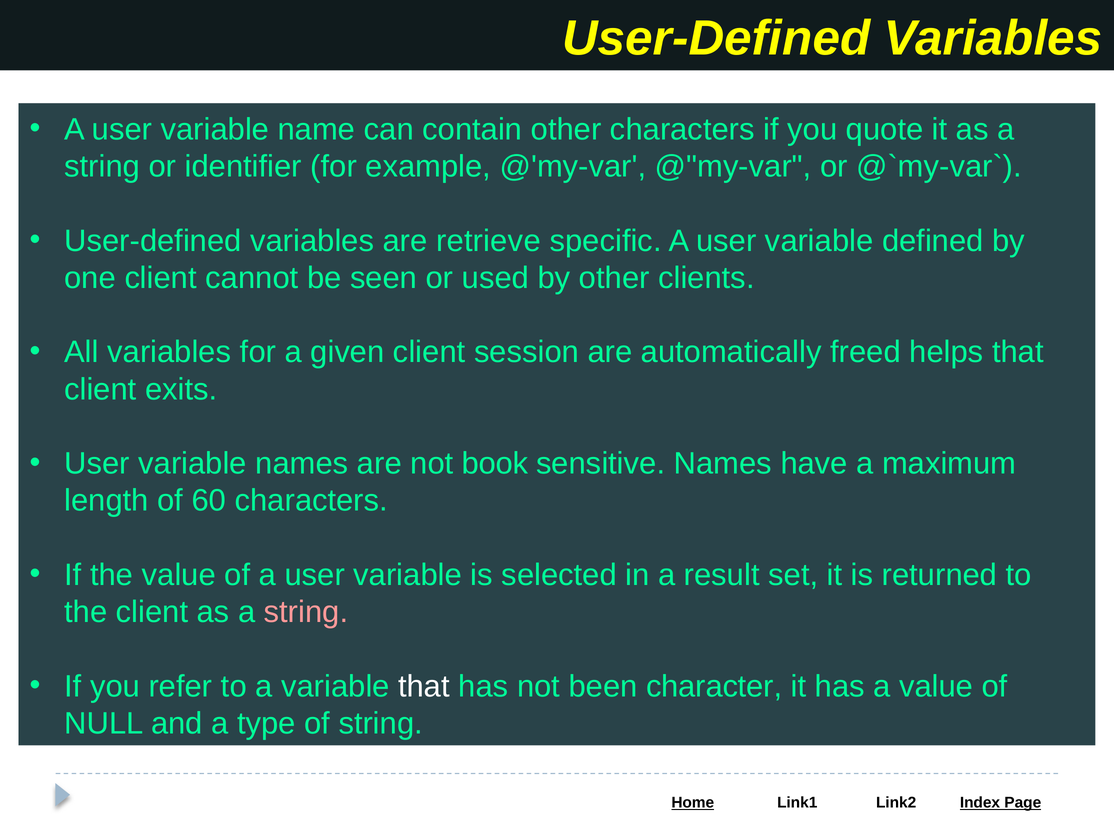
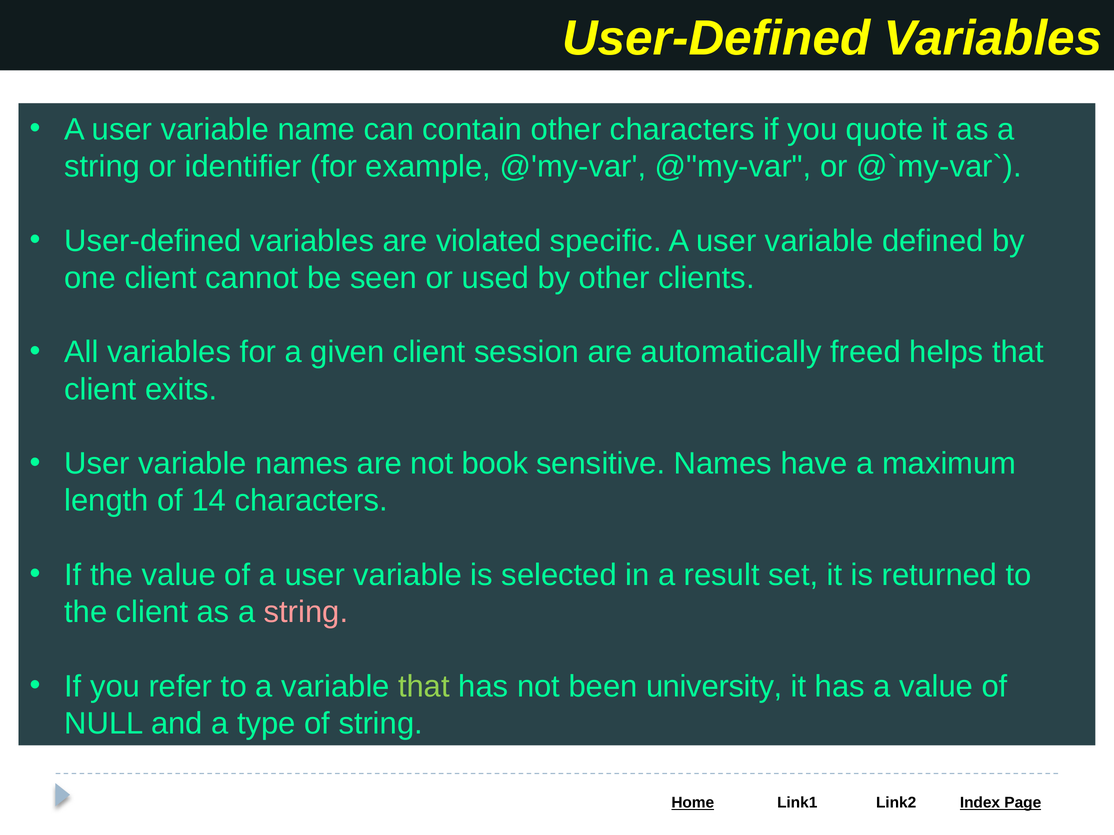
retrieve: retrieve -> violated
60: 60 -> 14
that at (424, 687) colour: white -> light green
character: character -> university
